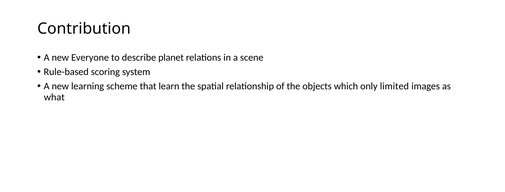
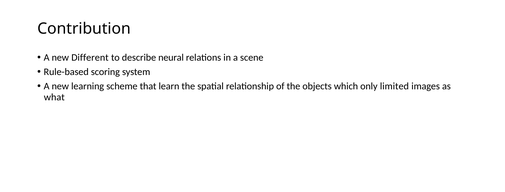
Everyone: Everyone -> Different
planet: planet -> neural
